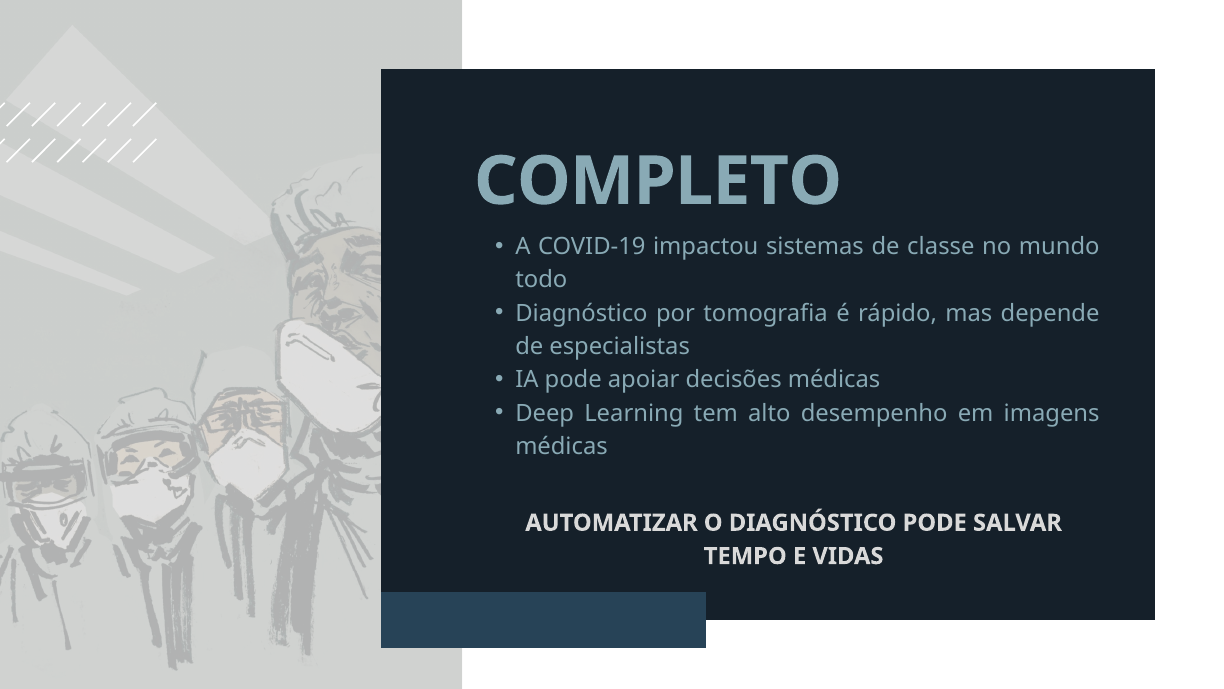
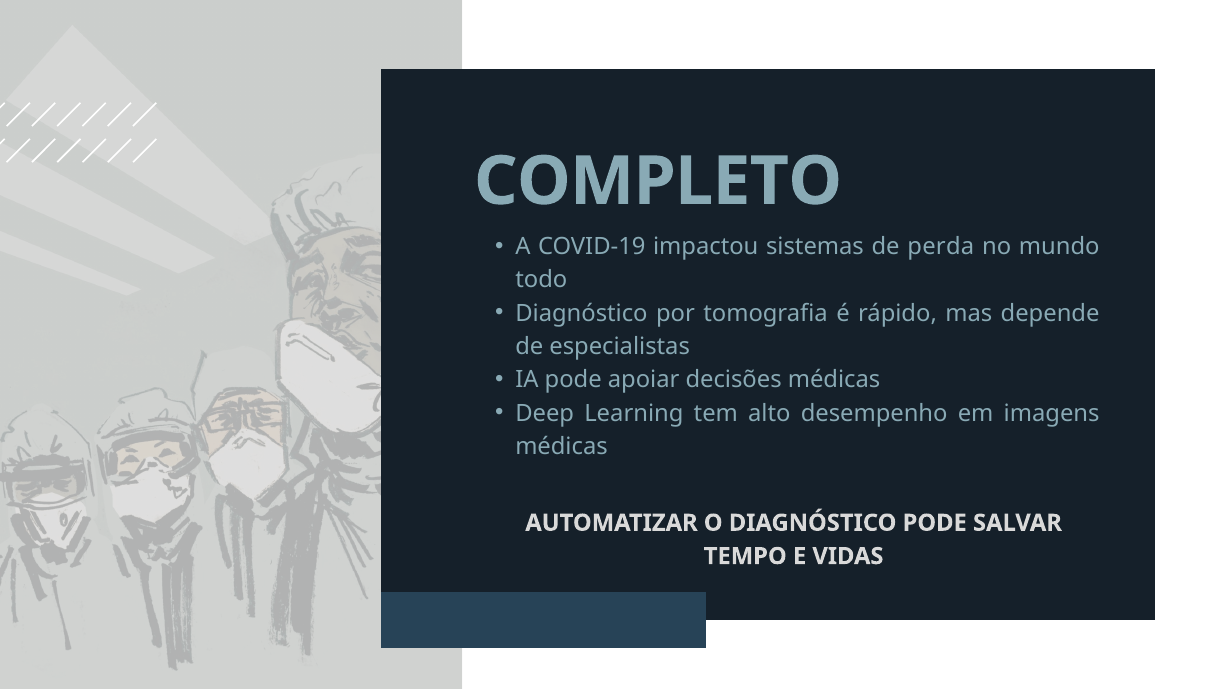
classe: classe -> perda
